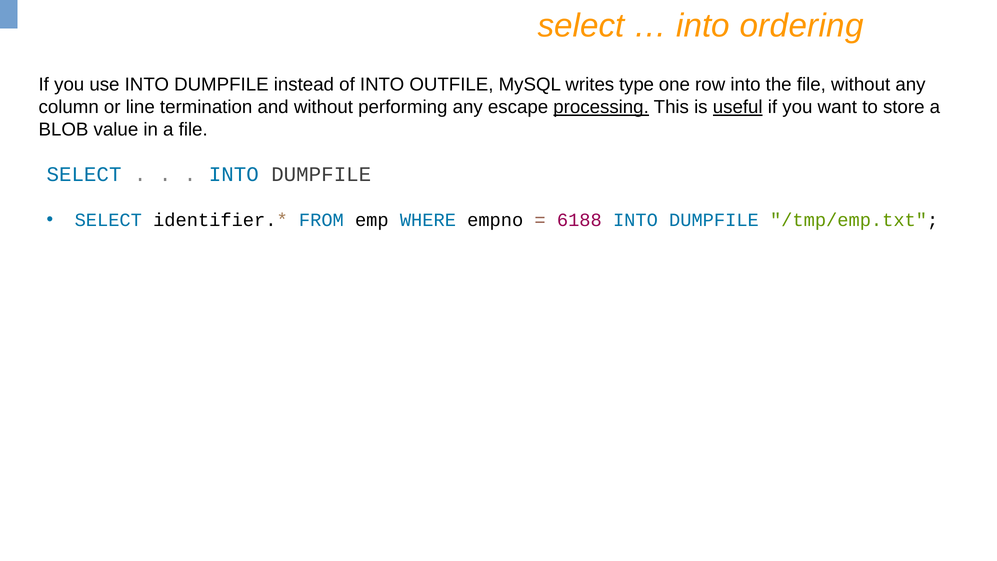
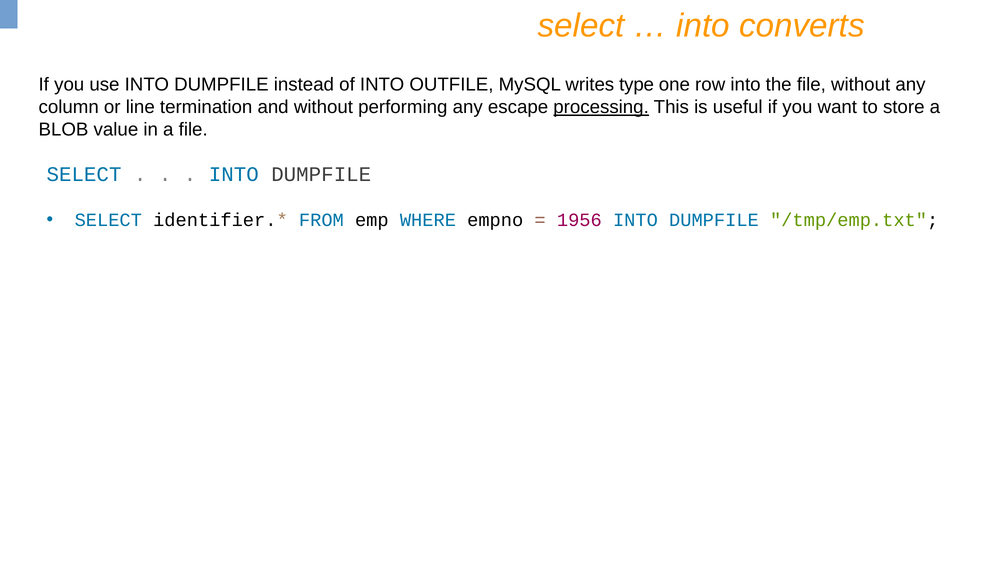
ordering: ordering -> converts
useful underline: present -> none
6188: 6188 -> 1956
